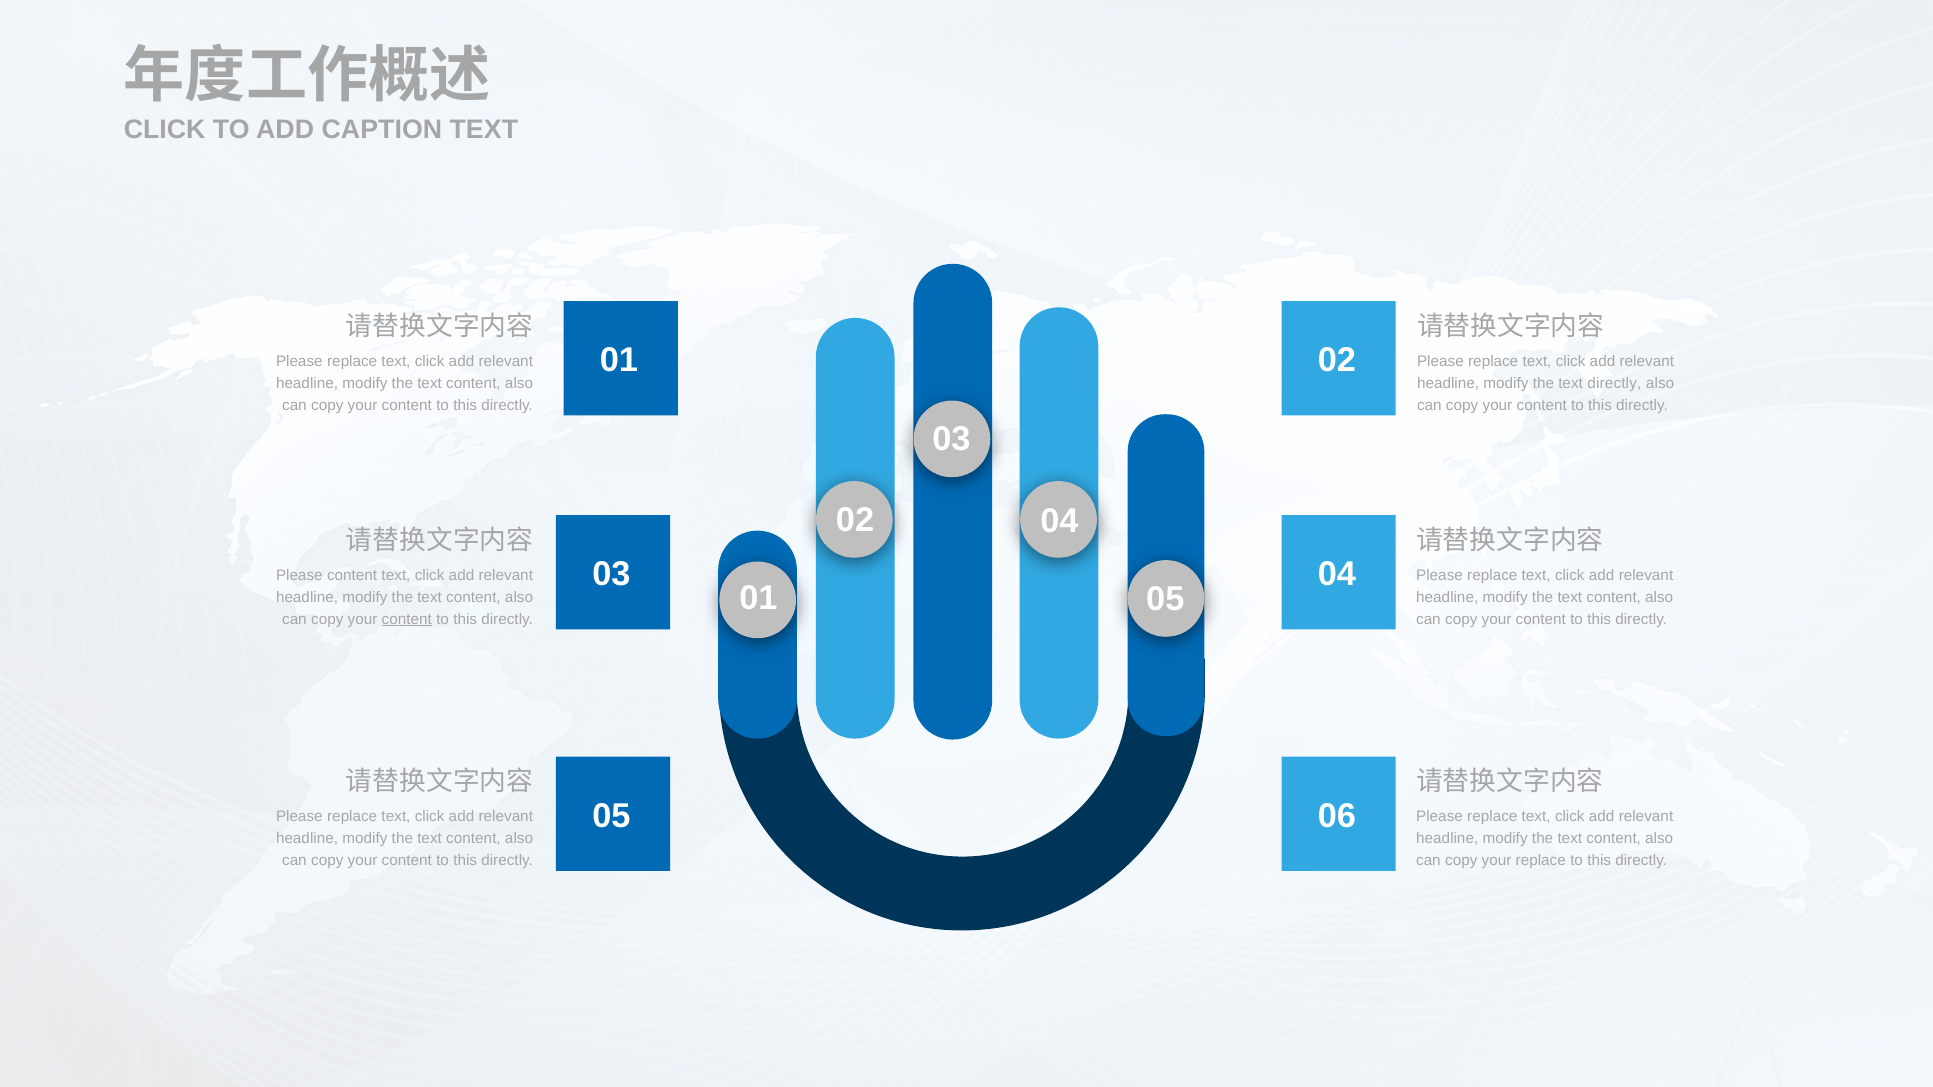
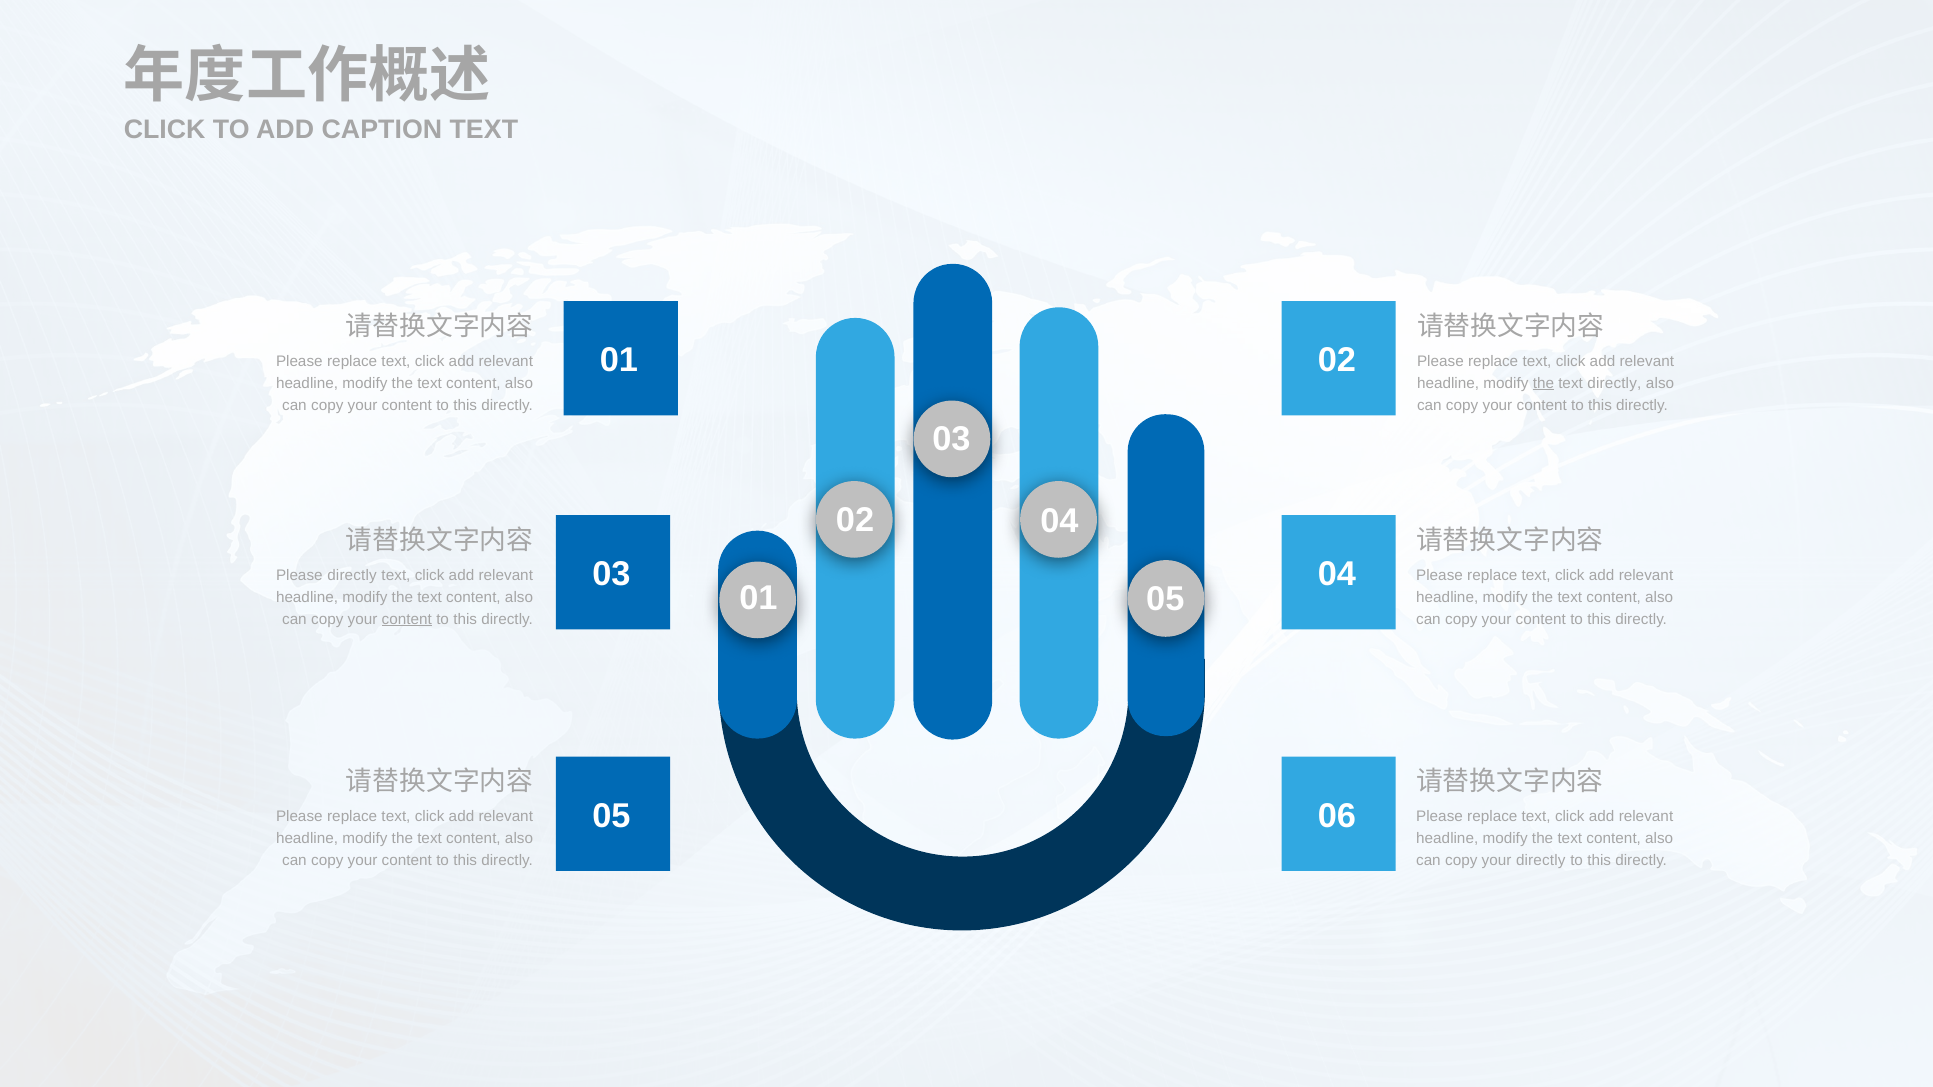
the at (1543, 383) underline: none -> present
Please content: content -> directly
your replace: replace -> directly
